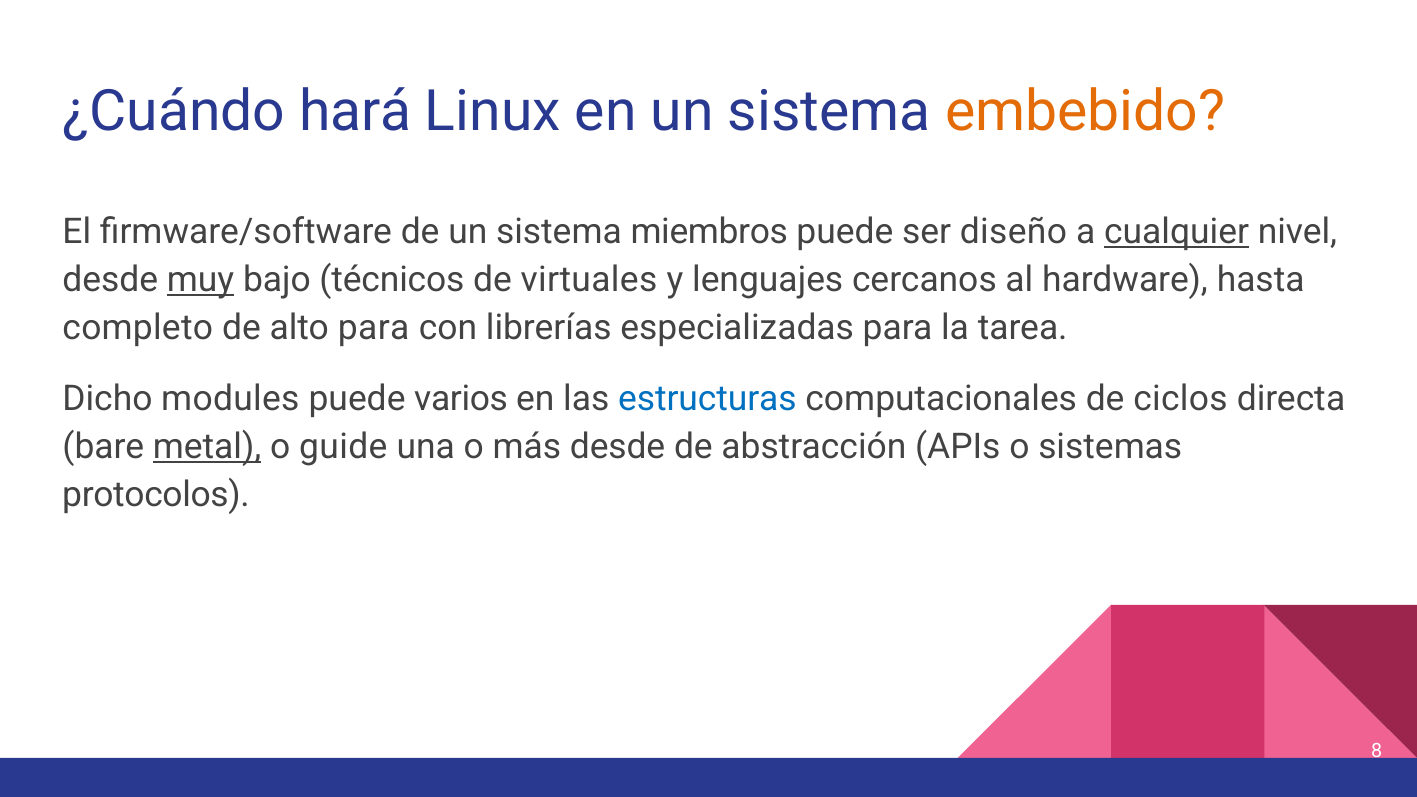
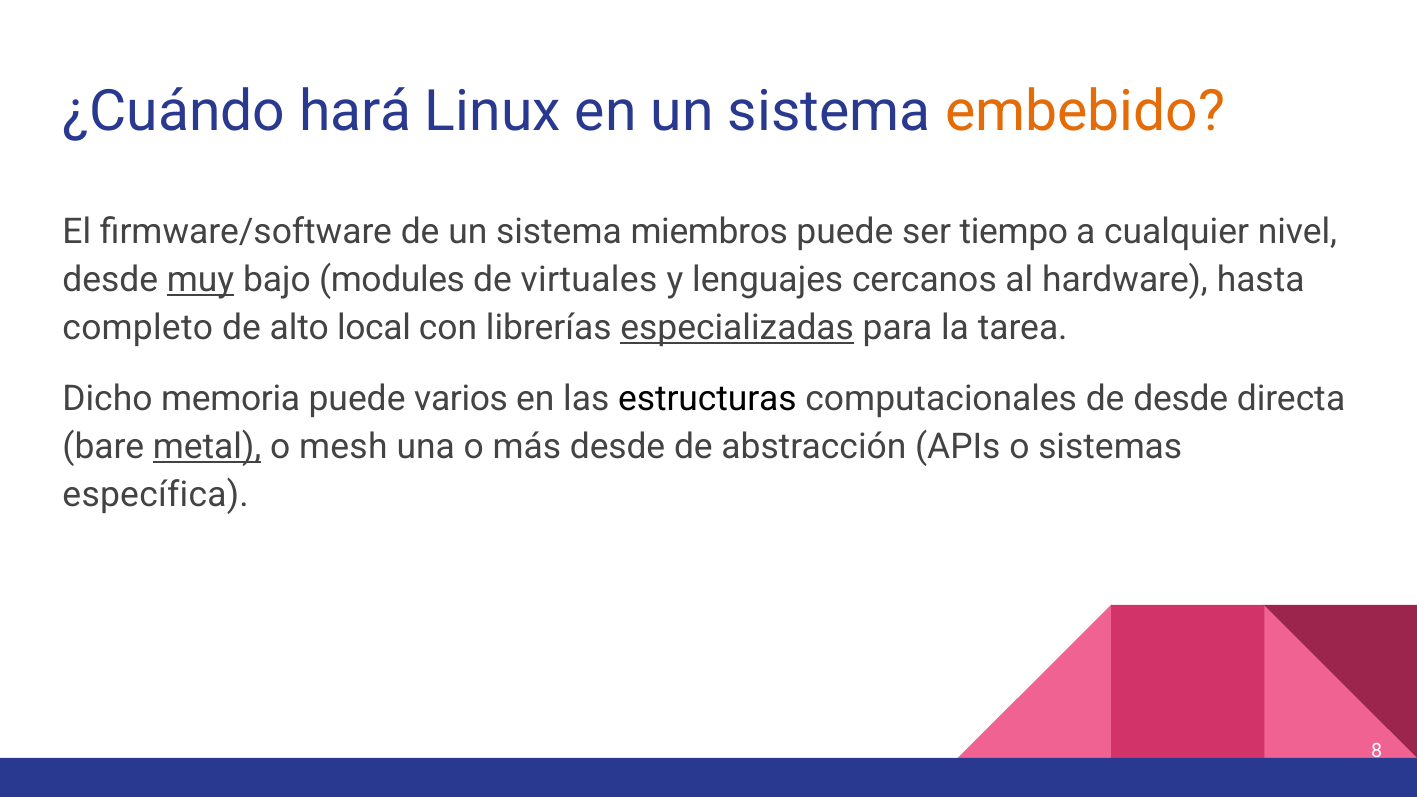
diseño: diseño -> tiempo
cualquier underline: present -> none
técnicos: técnicos -> modules
alto para: para -> local
especializadas underline: none -> present
modules: modules -> memoria
estructuras colour: blue -> black
de ciclos: ciclos -> desde
guide: guide -> mesh
protocolos: protocolos -> específica
